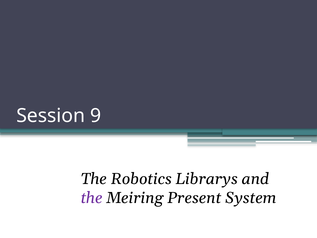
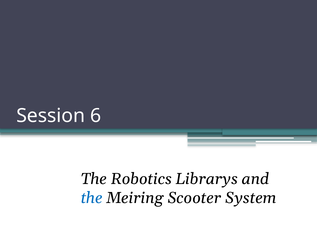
9: 9 -> 6
the at (92, 198) colour: purple -> blue
Present: Present -> Scooter
